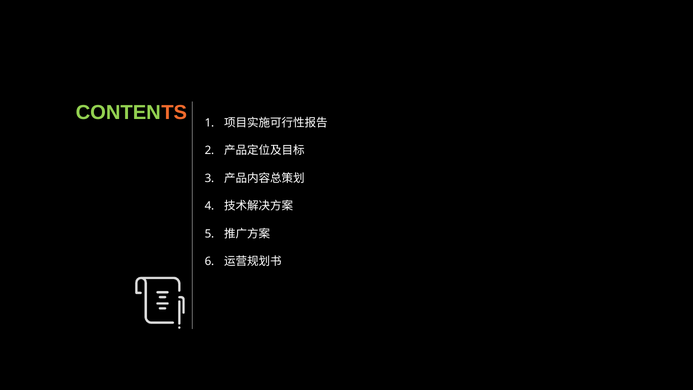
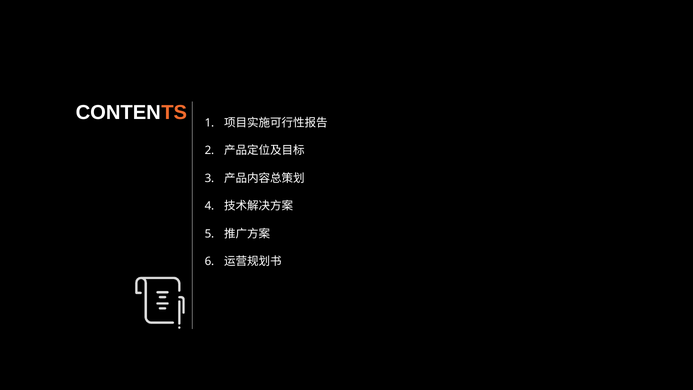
CONTEN colour: light green -> white
